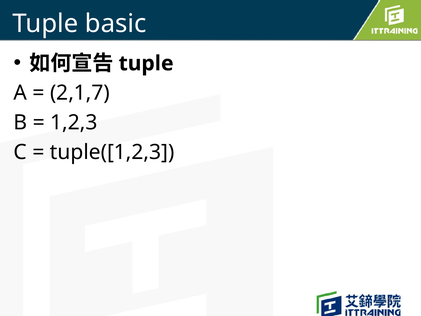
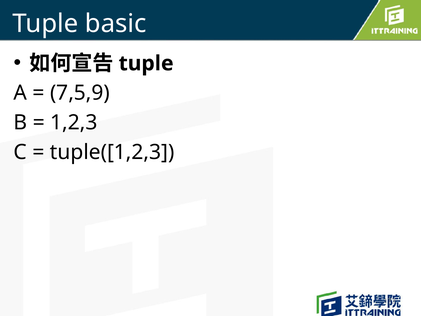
2,1,7: 2,1,7 -> 7,5,9
